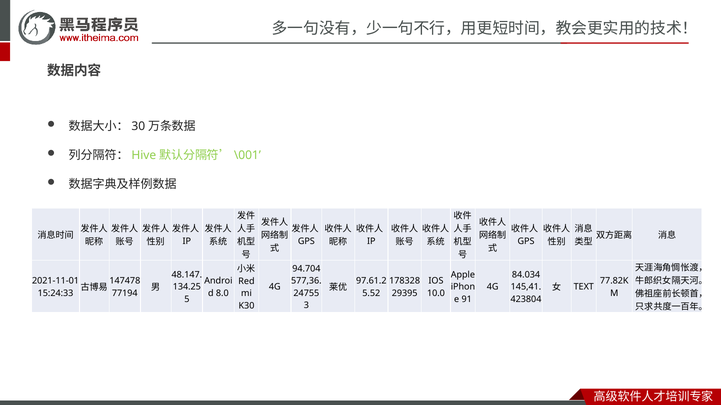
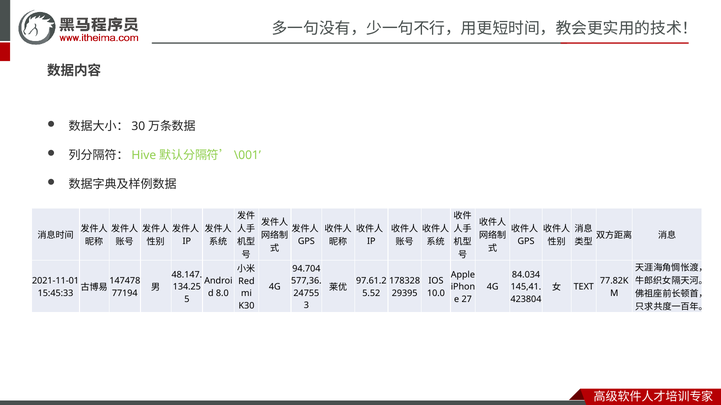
15:24:33: 15:24:33 -> 15:45:33
91: 91 -> 27
